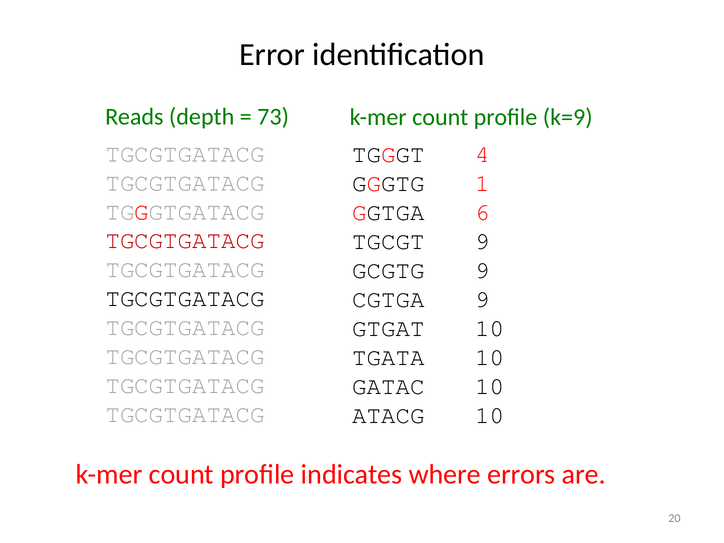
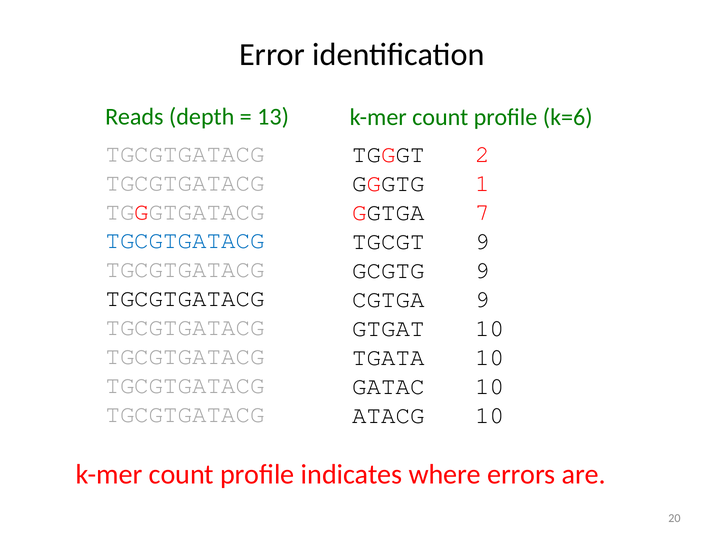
73: 73 -> 13
k=9: k=9 -> k=6
4: 4 -> 2
6: 6 -> 7
TGCGTGATACG at (185, 241) colour: red -> blue
